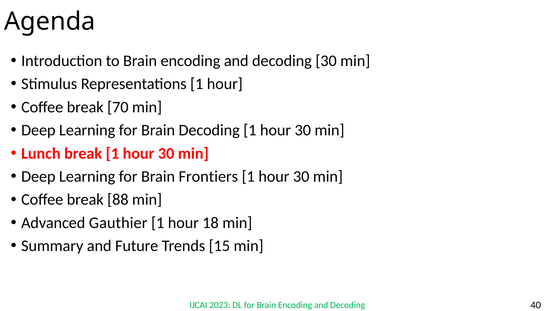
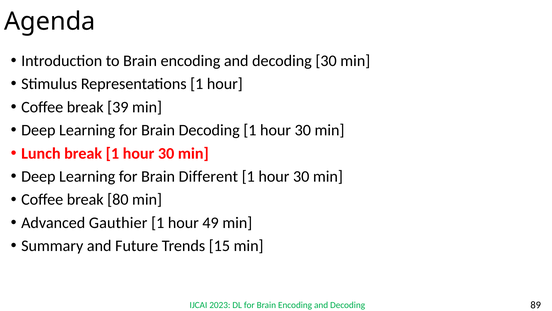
70: 70 -> 39
Frontiers: Frontiers -> Different
88: 88 -> 80
18: 18 -> 49
40: 40 -> 89
